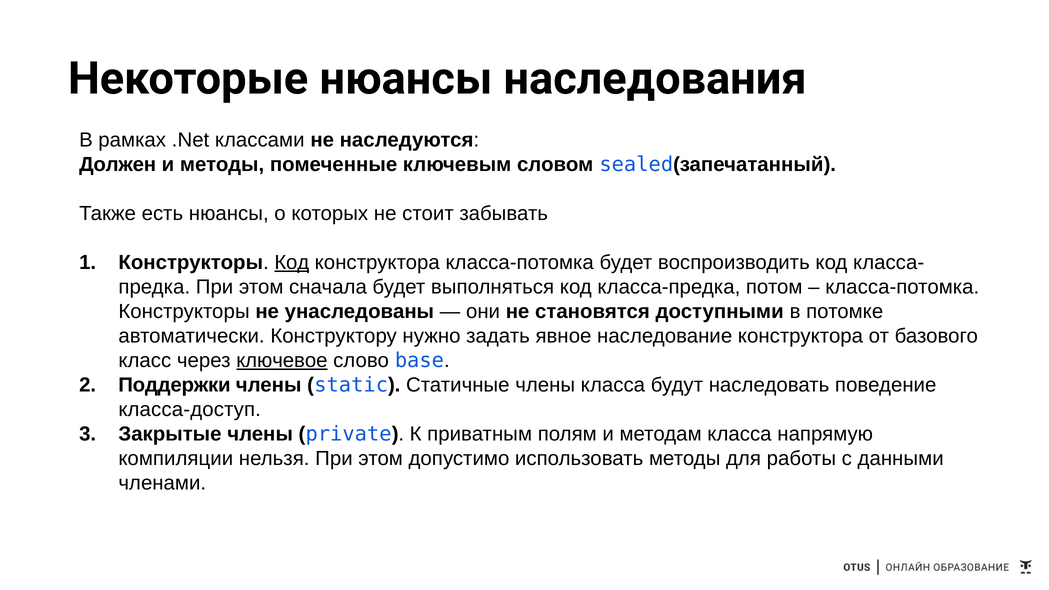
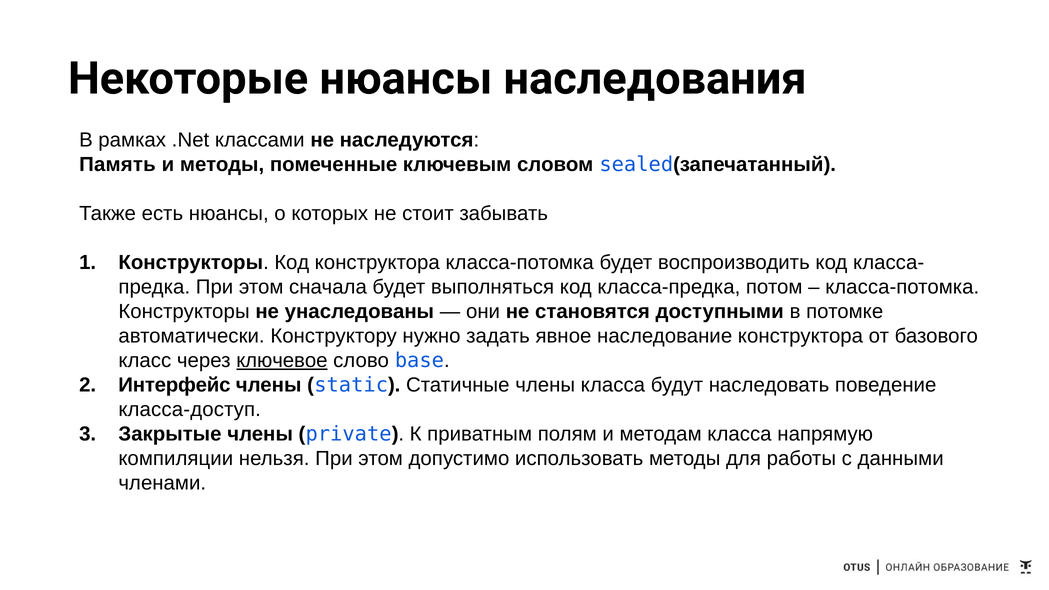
Должен: Должен -> Память
Код at (292, 262) underline: present -> none
Поддержки: Поддержки -> Интерфейс
